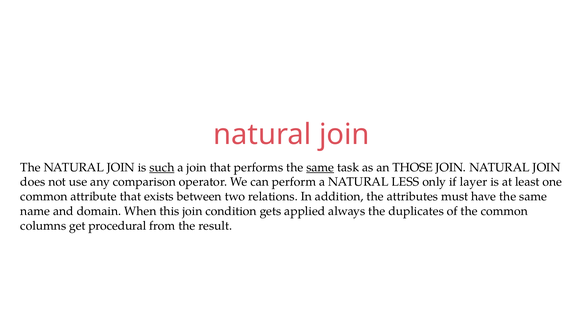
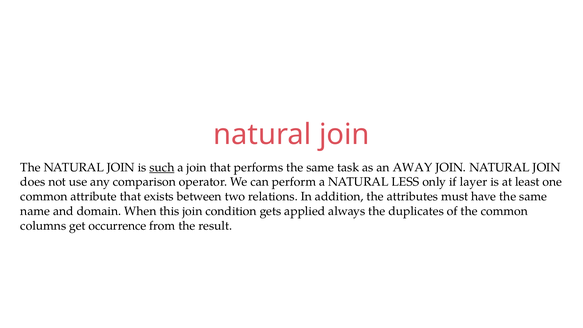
same at (320, 167) underline: present -> none
THOSE: THOSE -> AWAY
procedural: procedural -> occurrence
